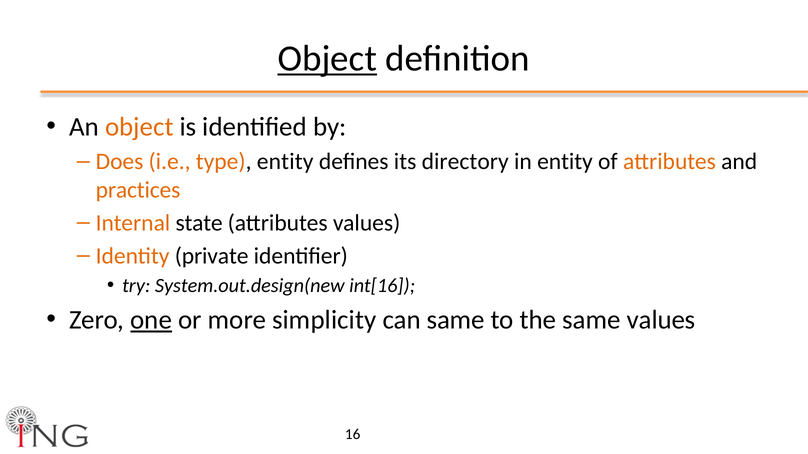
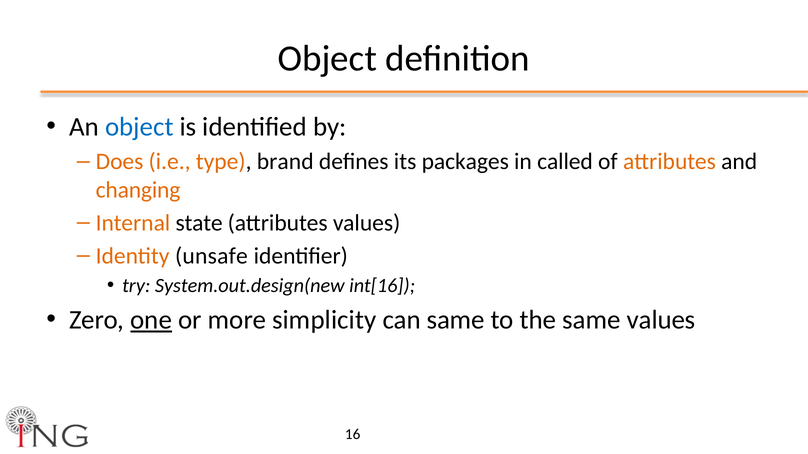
Object at (327, 59) underline: present -> none
object at (139, 127) colour: orange -> blue
type entity: entity -> brand
directory: directory -> packages
in entity: entity -> called
practices: practices -> changing
private: private -> unsafe
